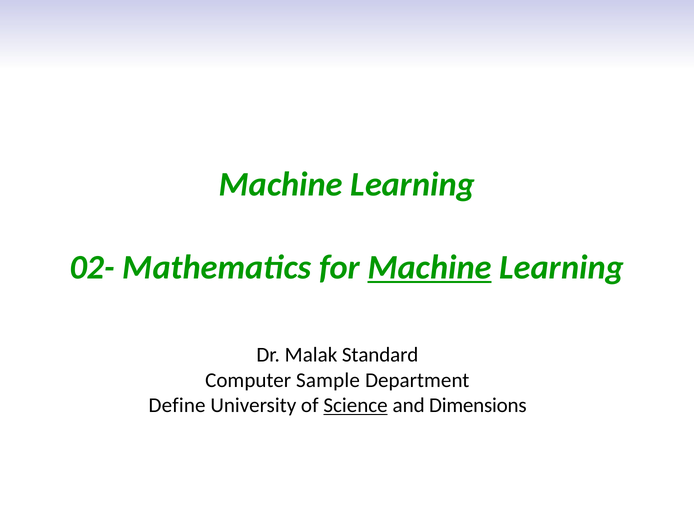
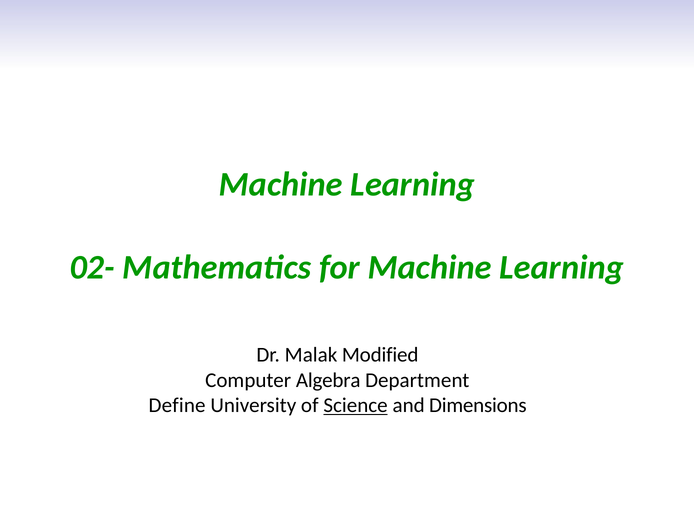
Machine at (430, 267) underline: present -> none
Standard: Standard -> Modified
Sample: Sample -> Algebra
